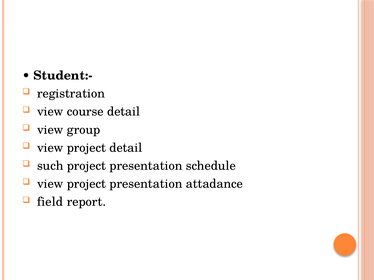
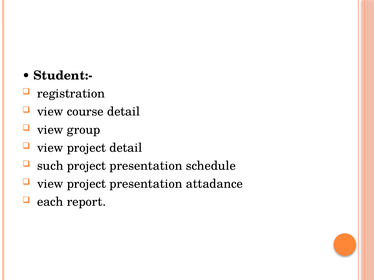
field: field -> each
